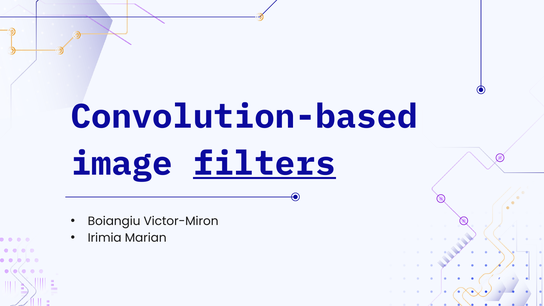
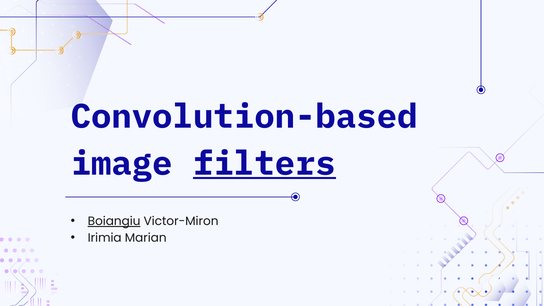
Boiangiu underline: none -> present
